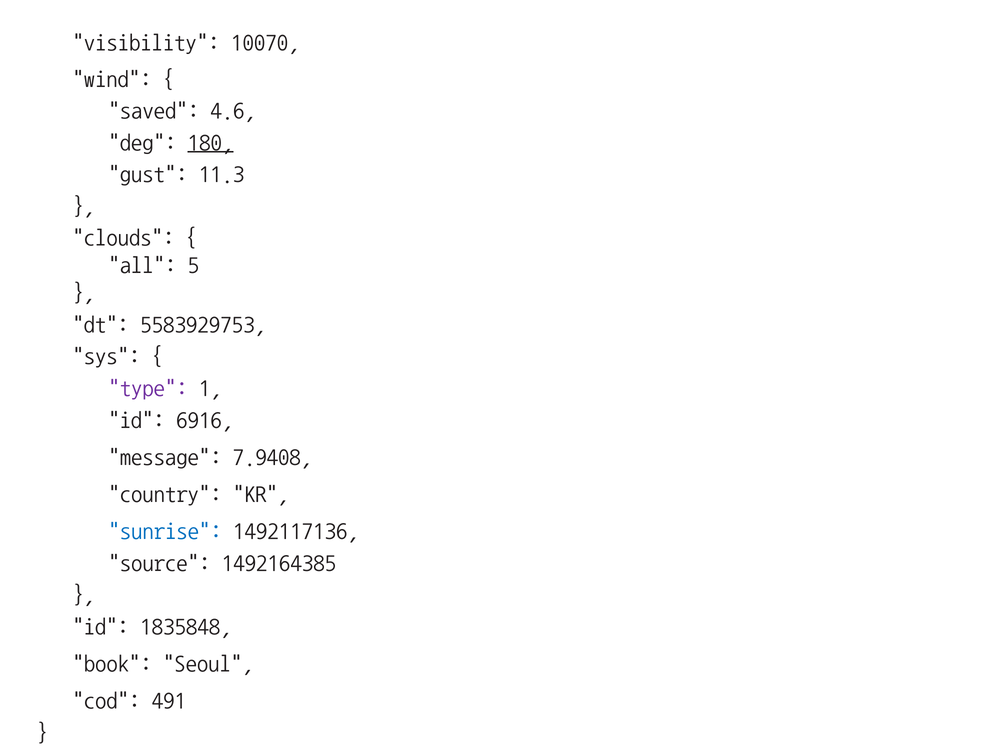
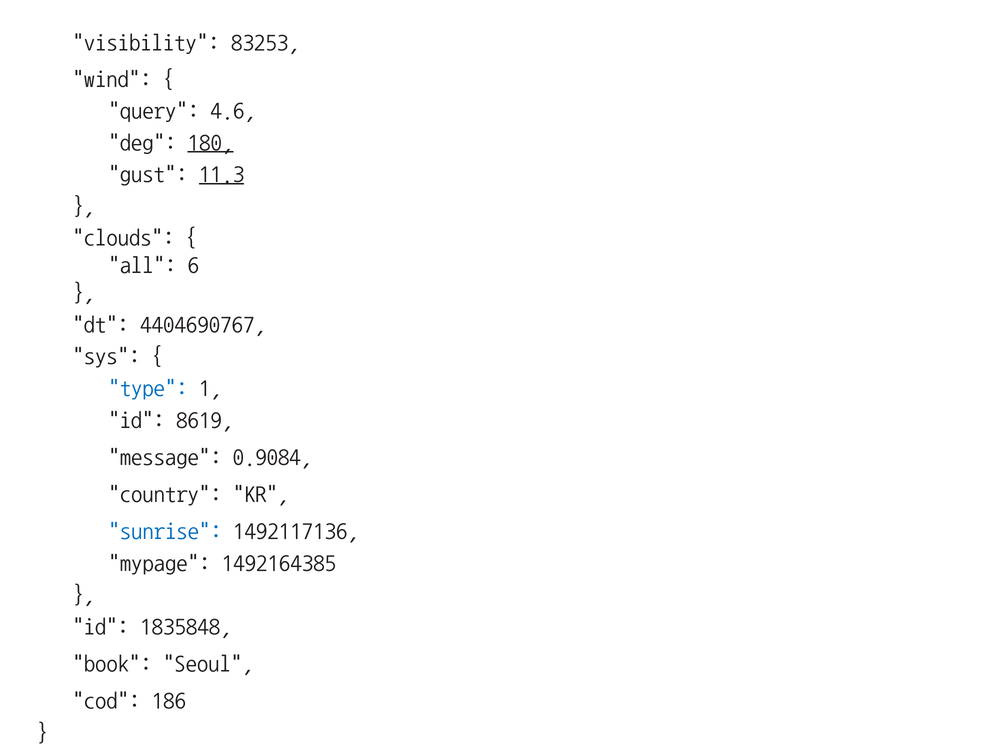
10070: 10070 -> 83253
saved: saved -> query
11.3 underline: none -> present
5: 5 -> 6
5583929753: 5583929753 -> 4404690767
type colour: purple -> blue
6916: 6916 -> 8619
7.9408: 7.9408 -> 0.9084
source: source -> mypage
491: 491 -> 186
